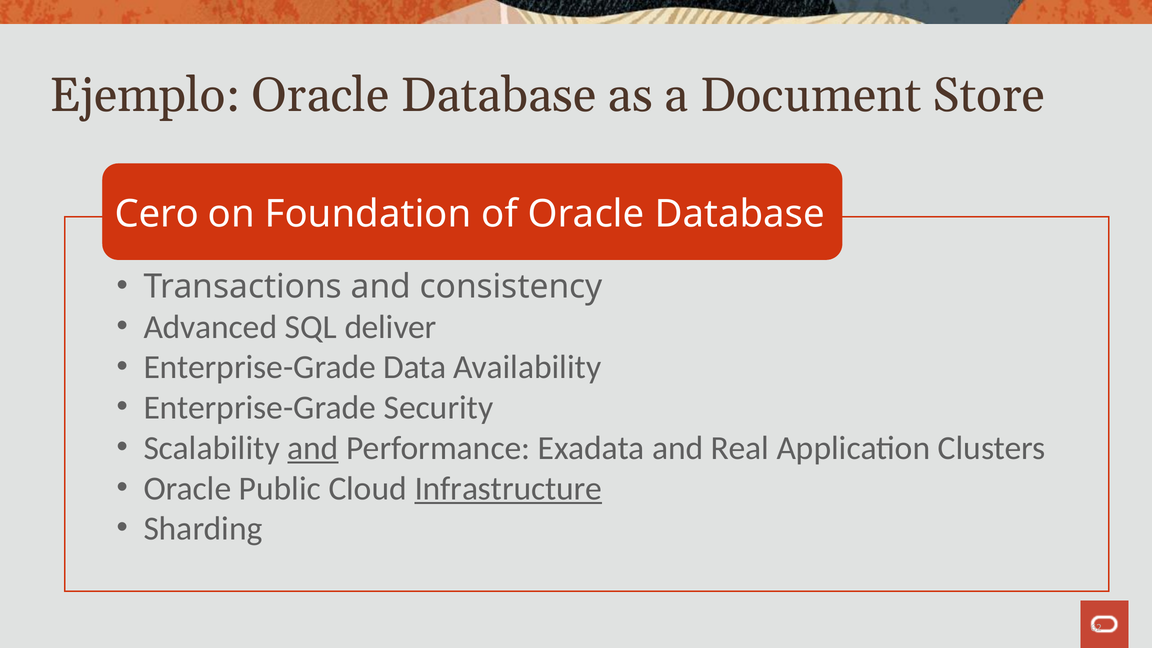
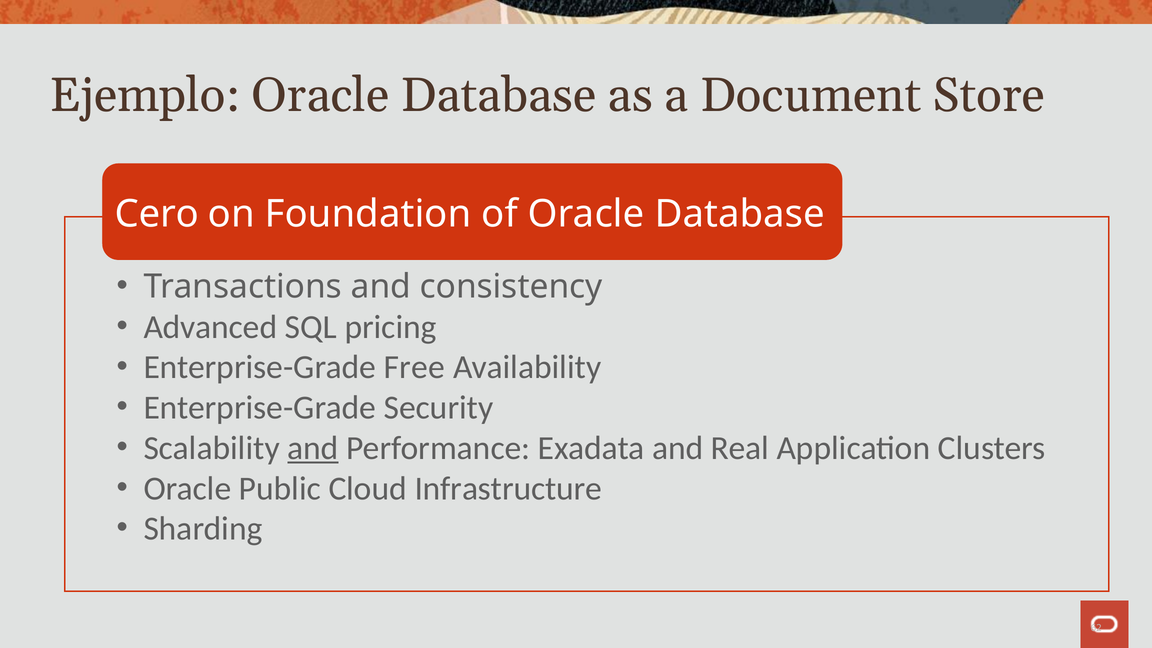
deliver: deliver -> pricing
Data: Data -> Free
Infrastructure underline: present -> none
